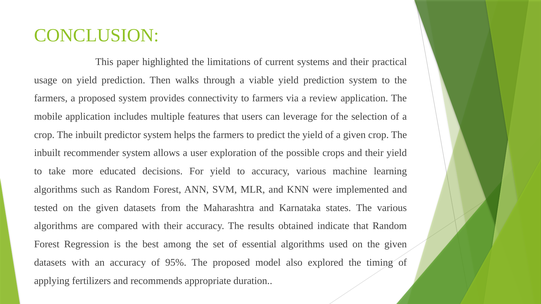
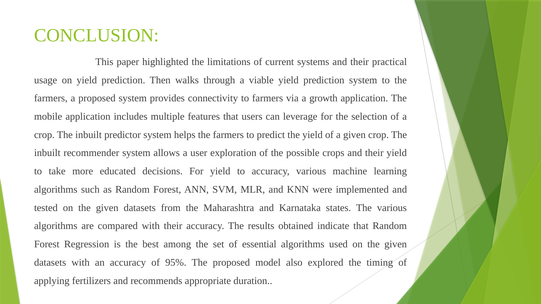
review: review -> growth
